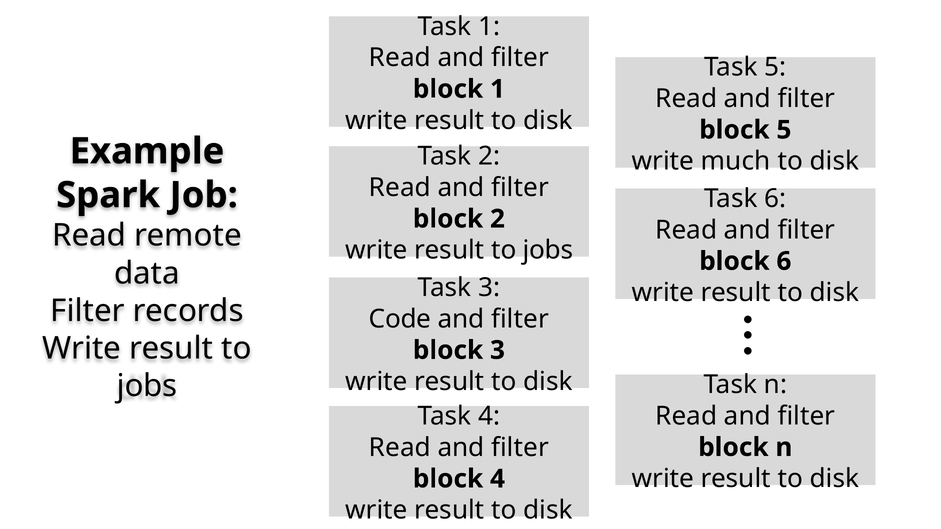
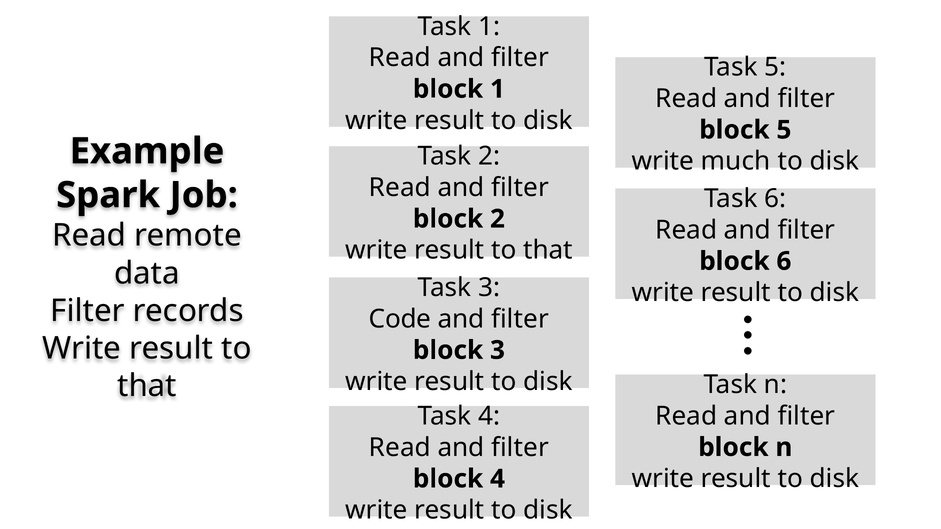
jobs at (548, 250): jobs -> that
jobs at (147, 386): jobs -> that
